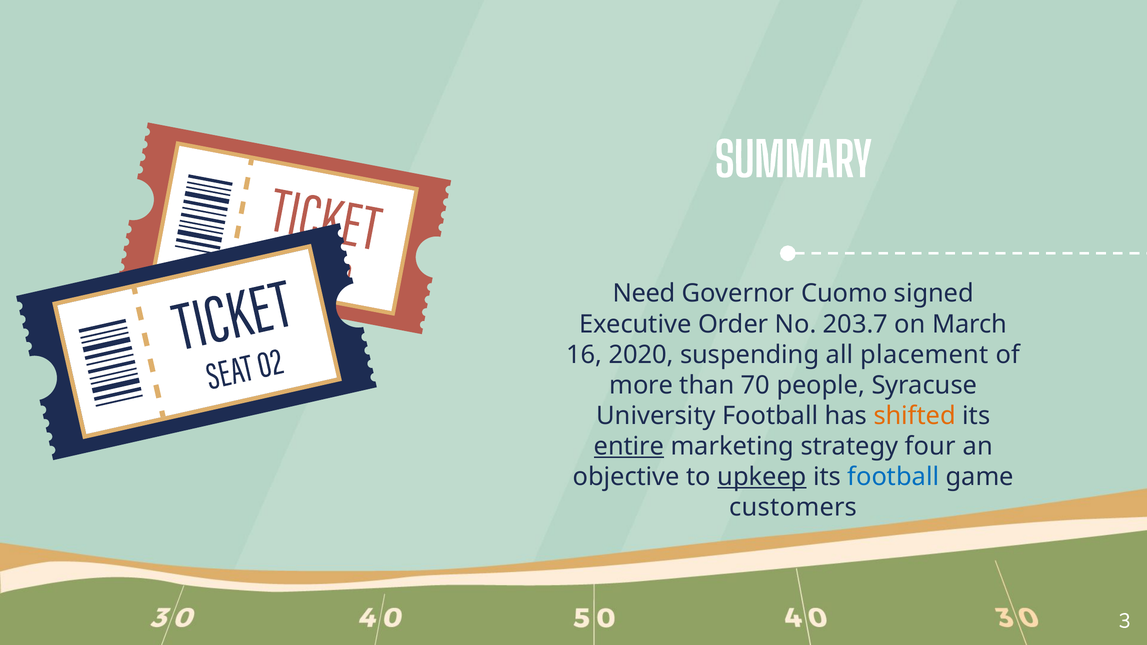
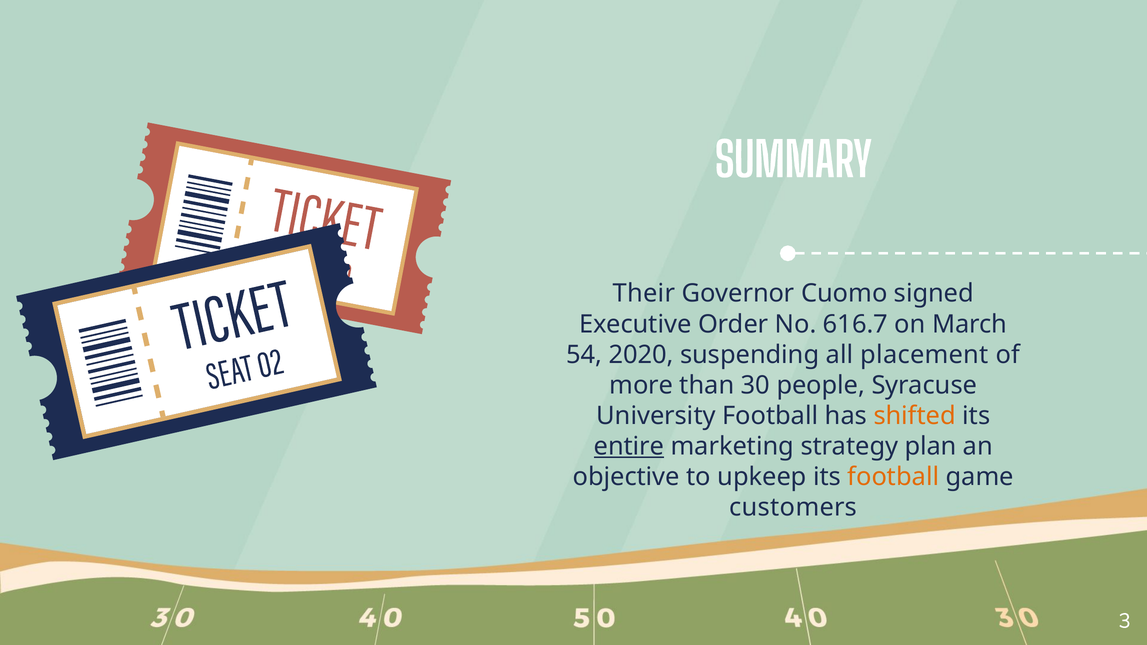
Need: Need -> Their
203.7: 203.7 -> 616.7
16: 16 -> 54
70: 70 -> 30
four: four -> plan
upkeep underline: present -> none
football at (893, 477) colour: blue -> orange
